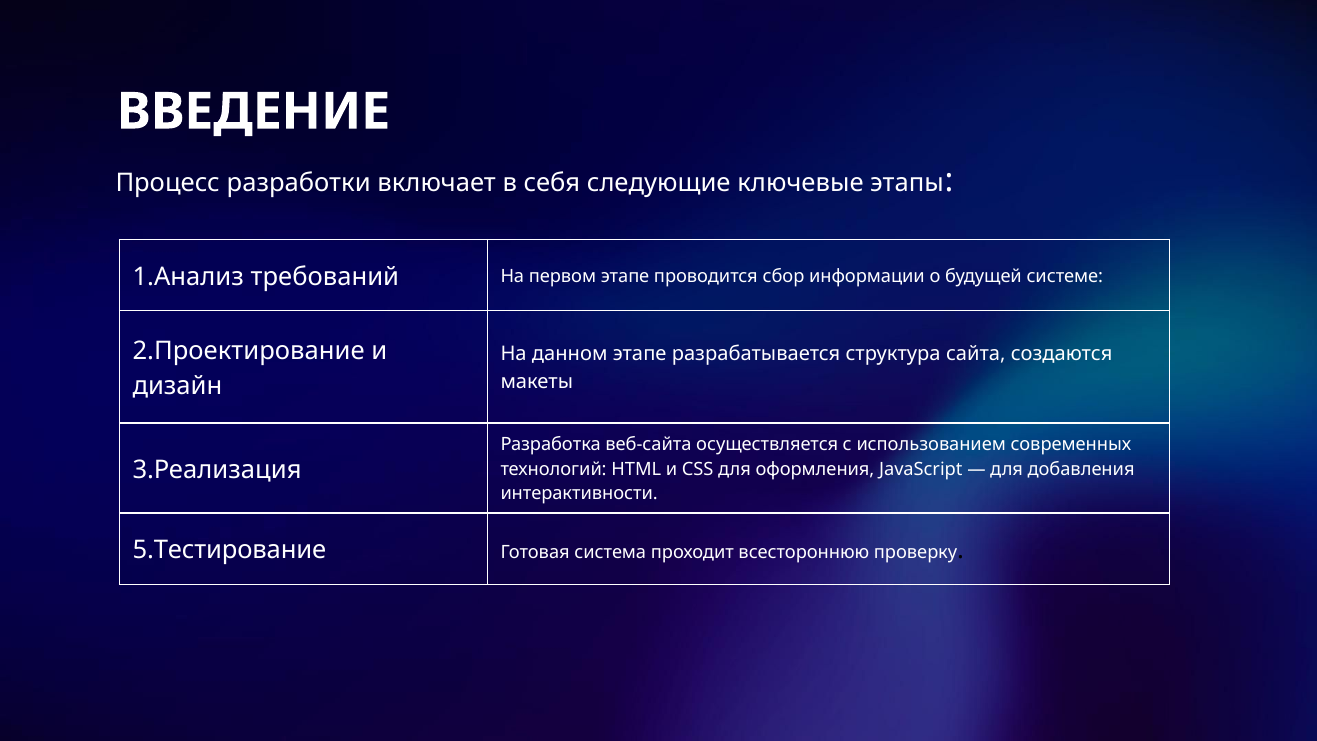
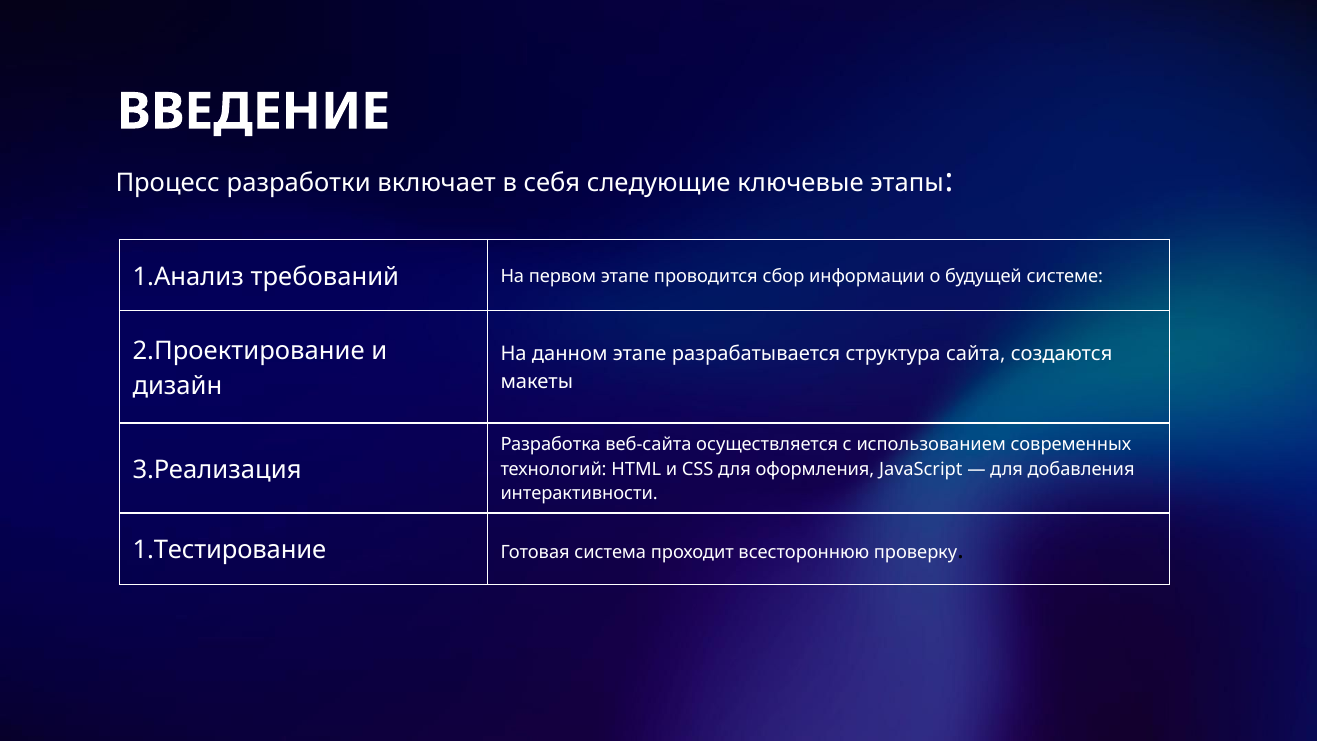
5.Тестирование: 5.Тестирование -> 1.Тестирование
